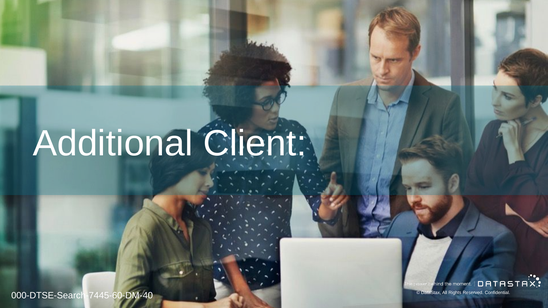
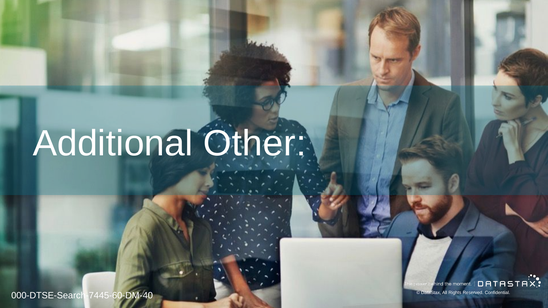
Client: Client -> Other
